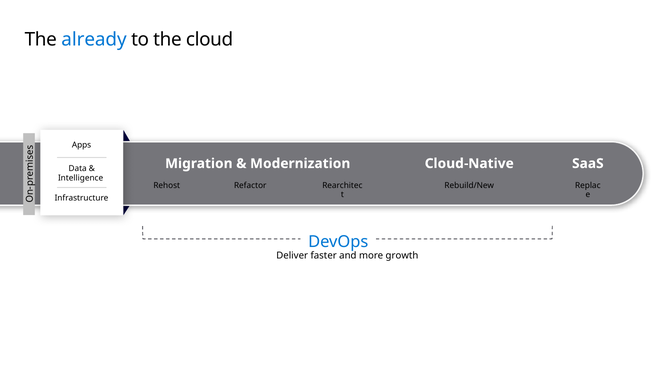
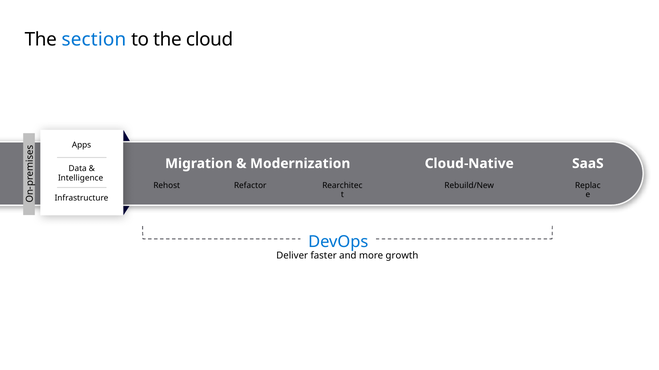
already: already -> section
